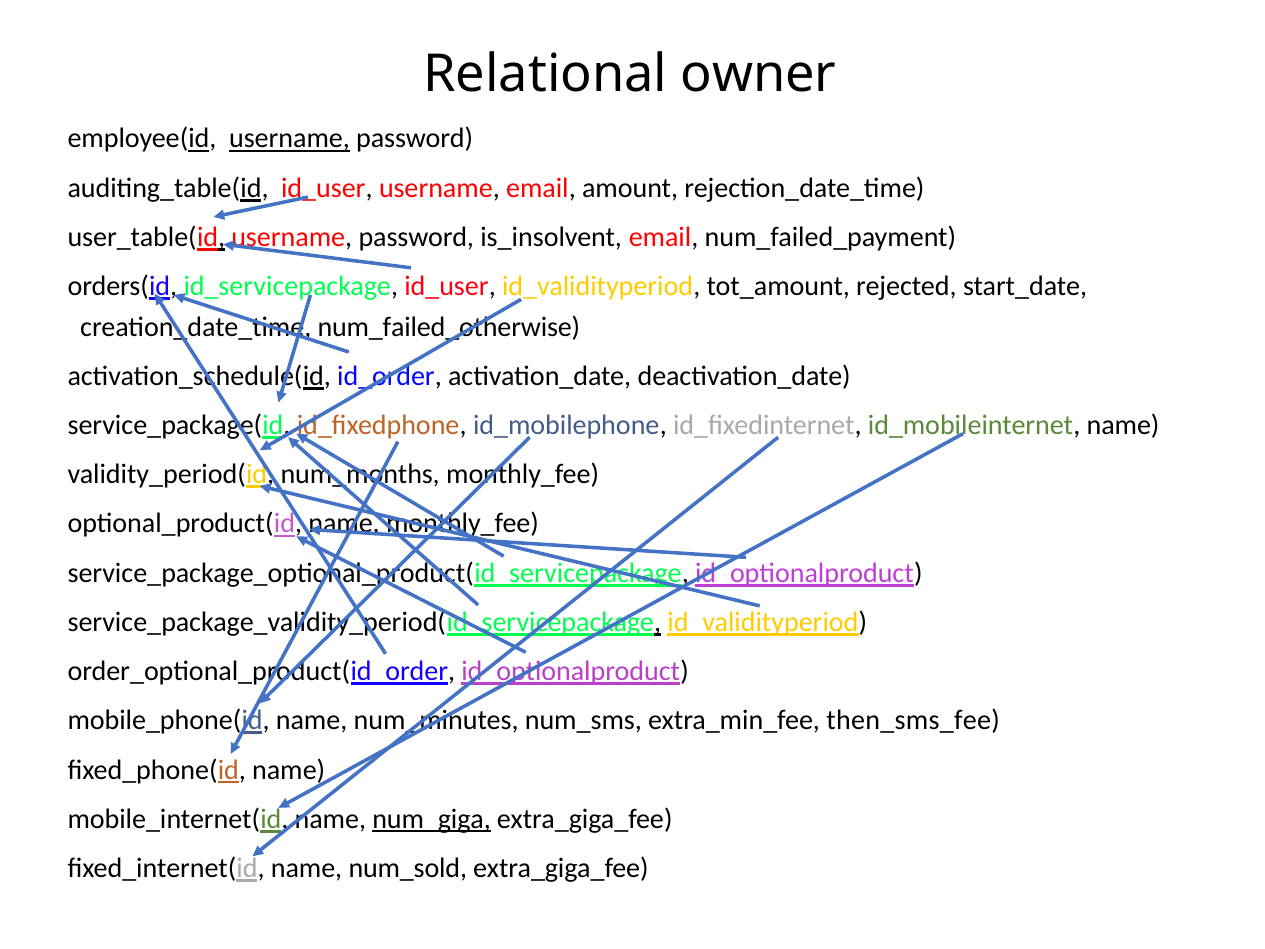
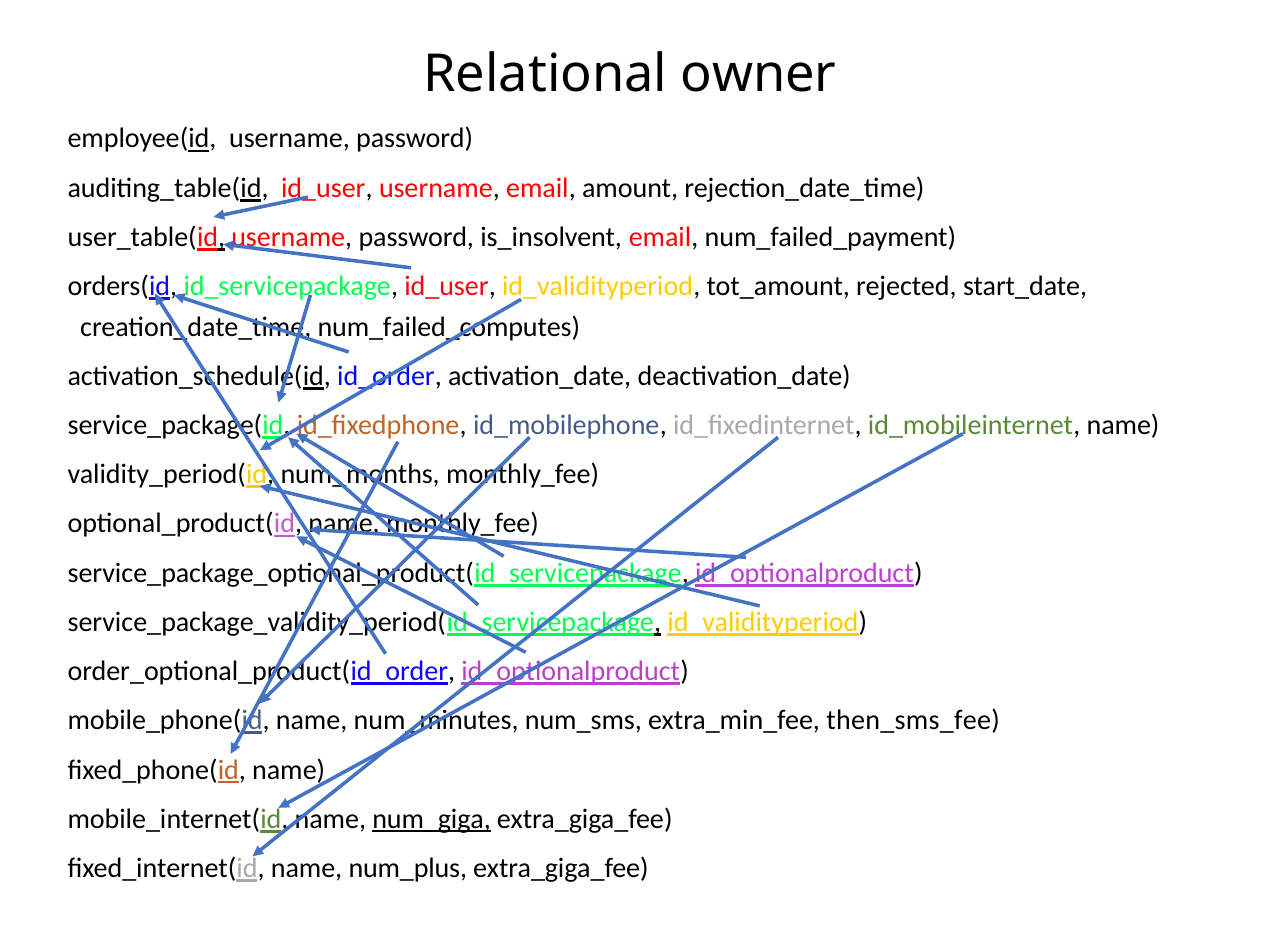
username at (289, 139) underline: present -> none
num_failed_otherwise: num_failed_otherwise -> num_failed_computes
num_sold: num_sold -> num_plus
